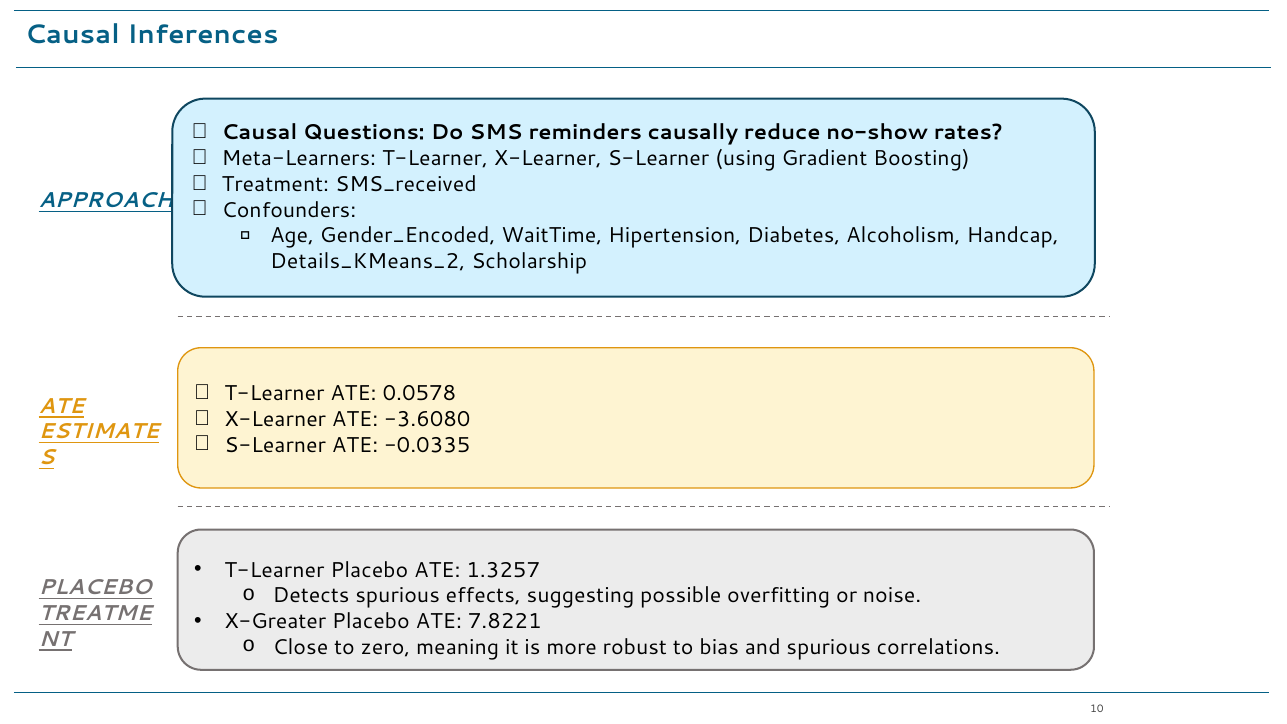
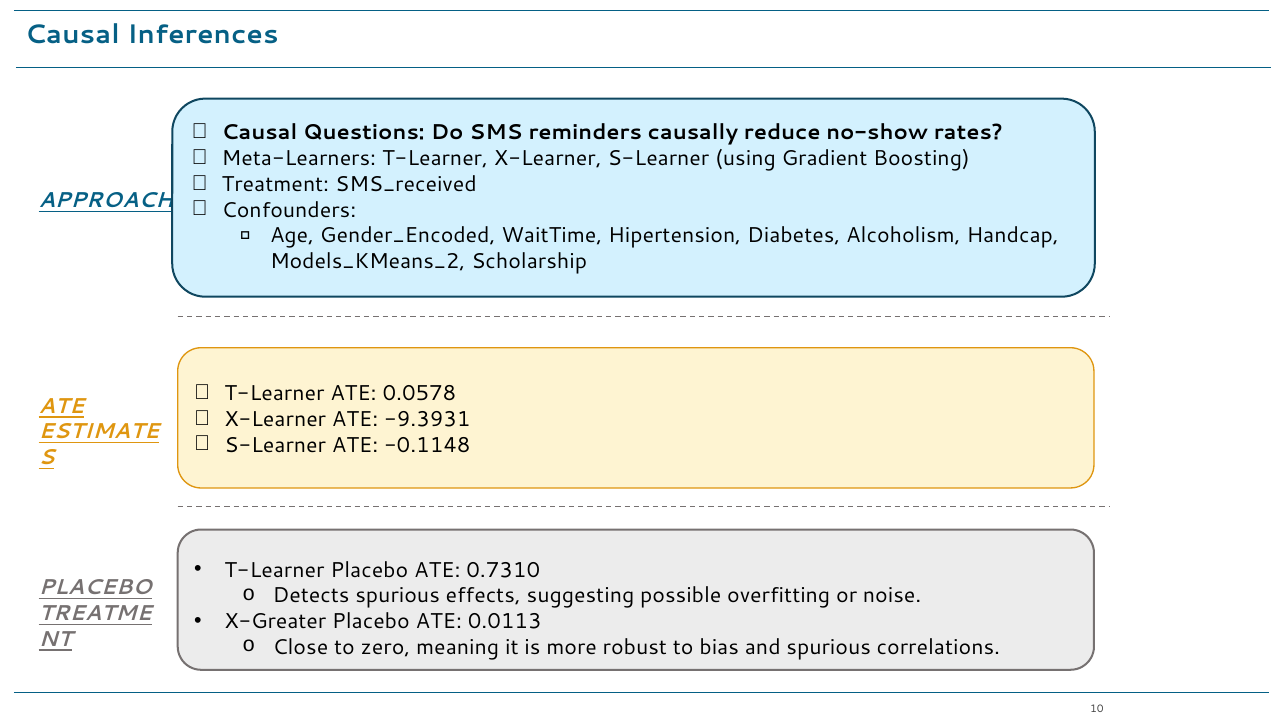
Details_KMeans_2: Details_KMeans_2 -> Models_KMeans_2
-3.6080: -3.6080 -> -9.3931
-0.0335: -0.0335 -> -0.1148
1.3257: 1.3257 -> 0.7310
7.8221: 7.8221 -> 0.0113
